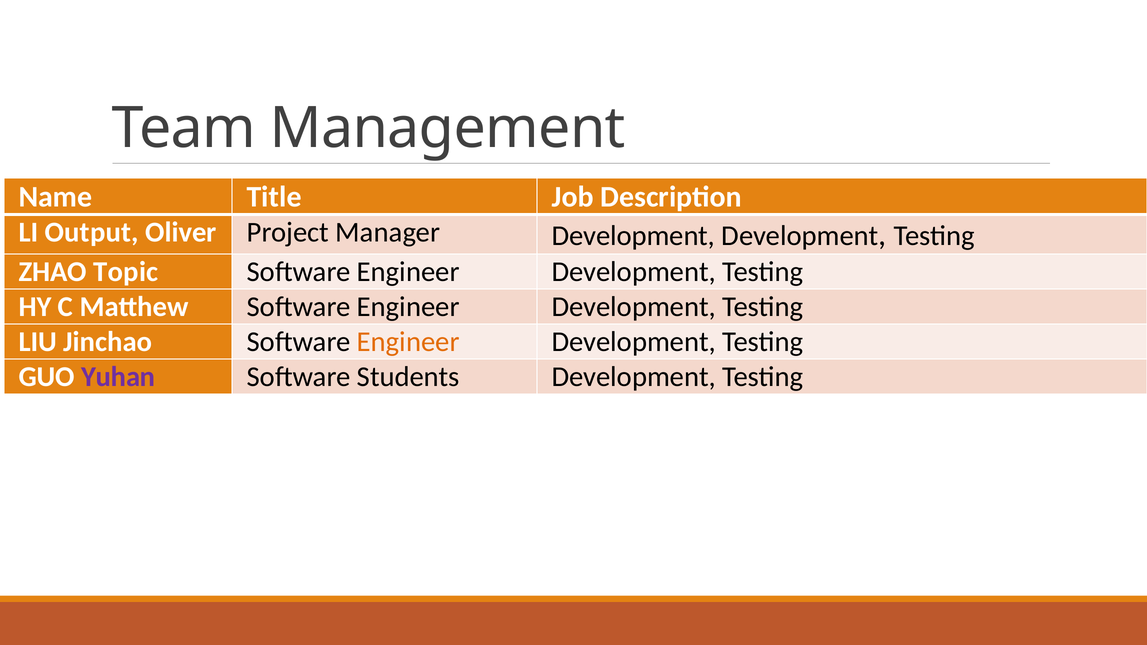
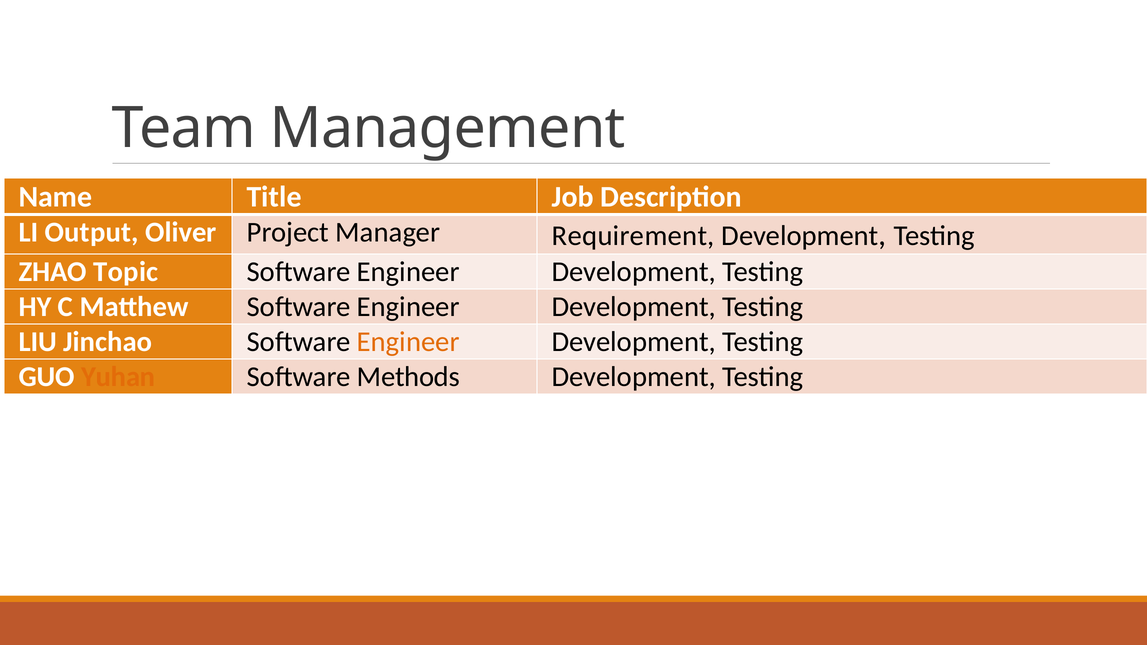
Manager Development: Development -> Requirement
Yuhan colour: purple -> orange
Students: Students -> Methods
